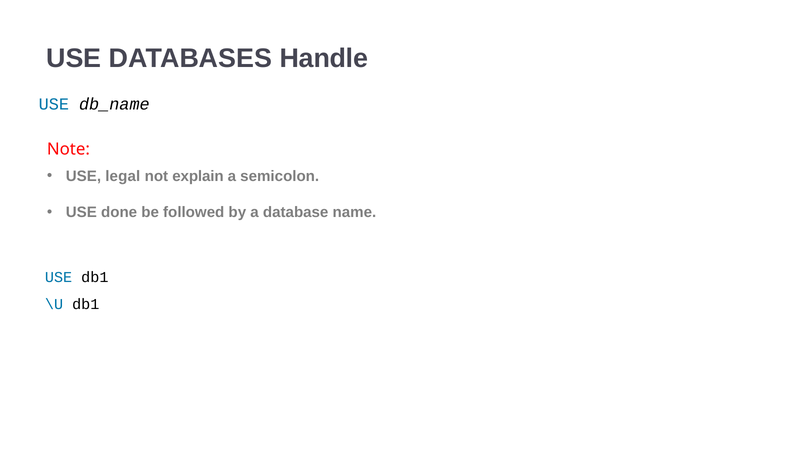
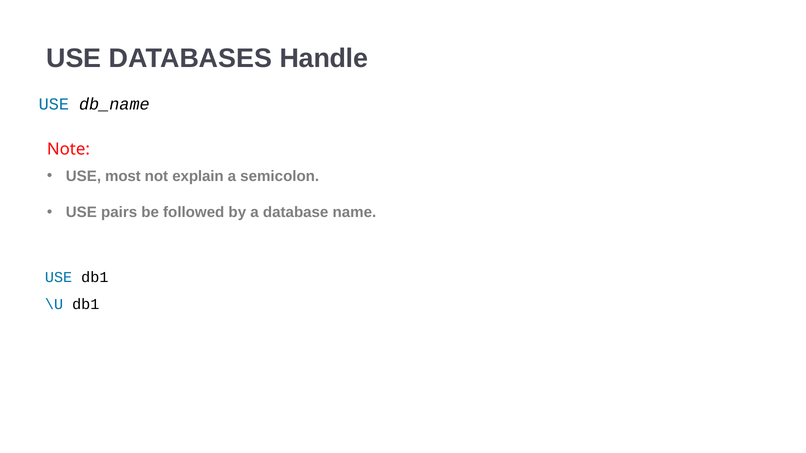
legal: legal -> most
done: done -> pairs
